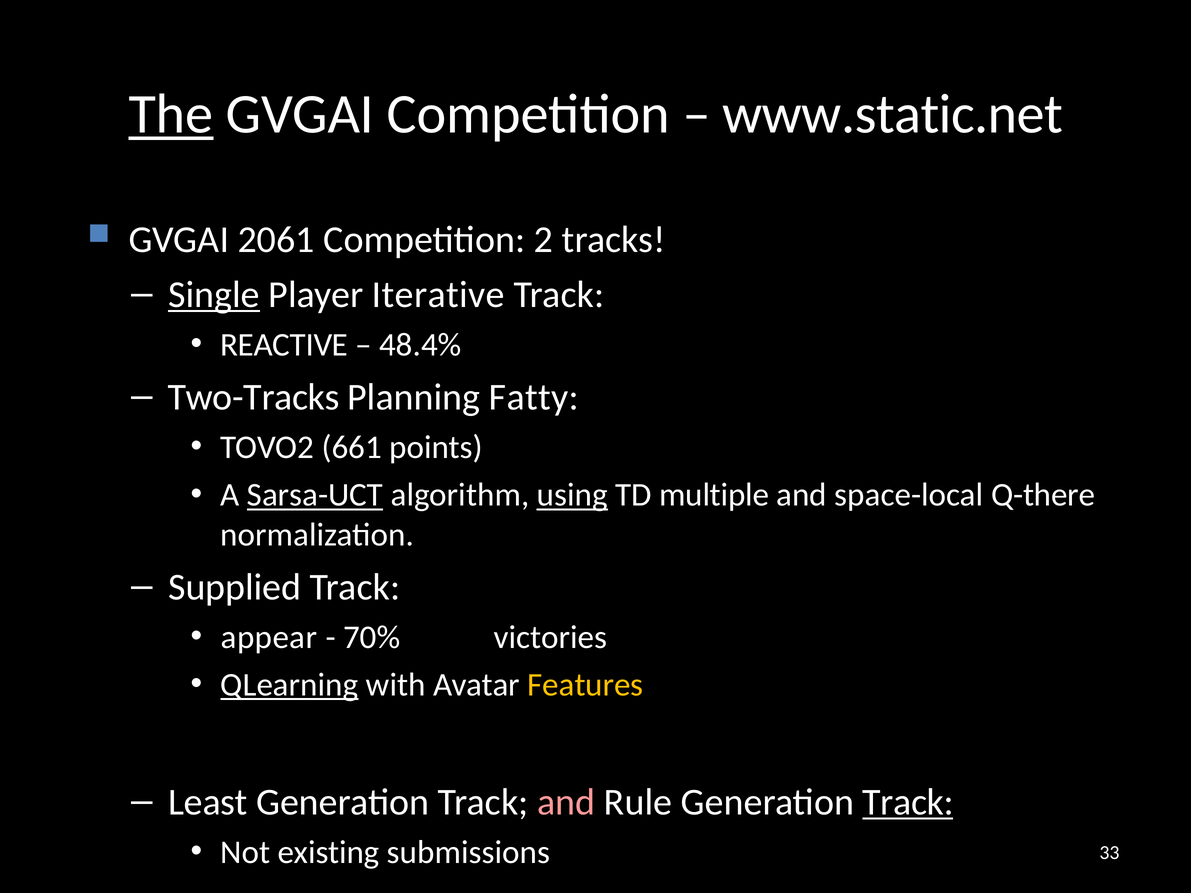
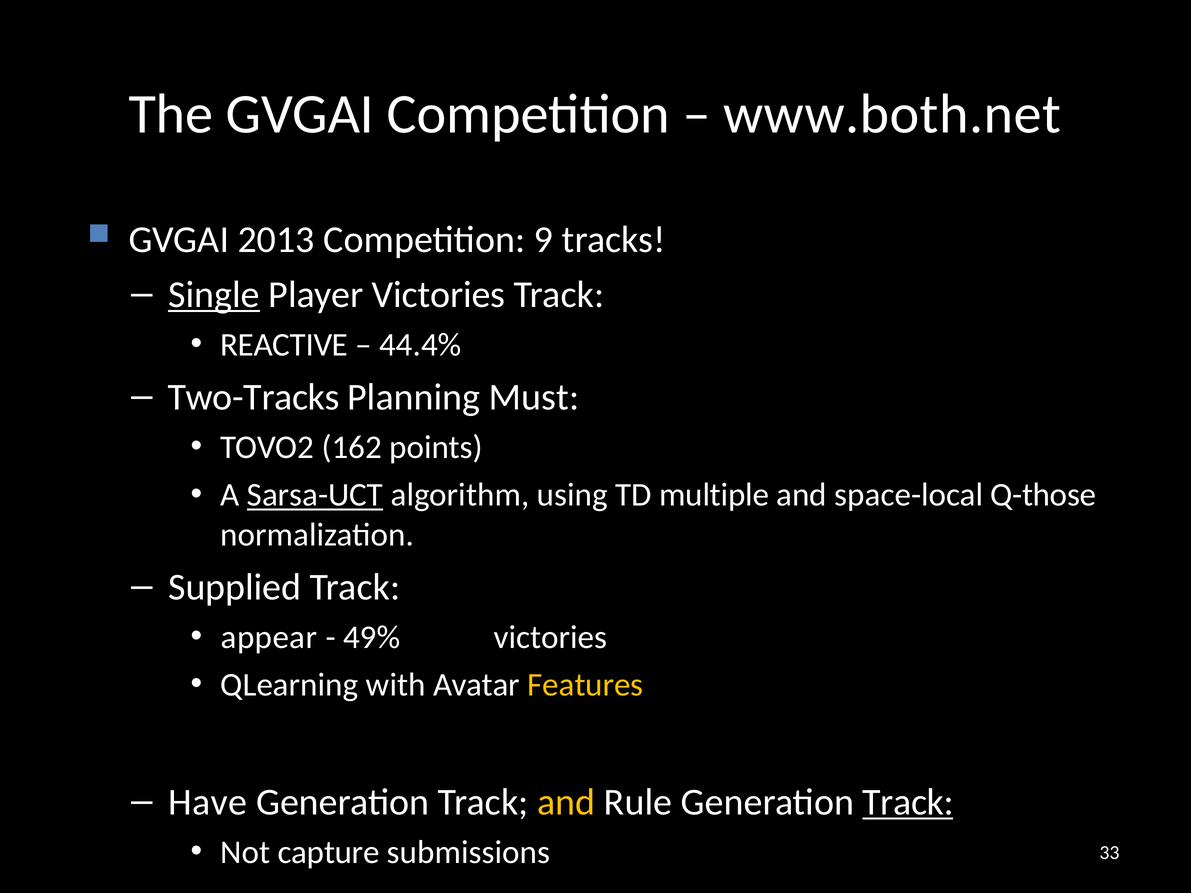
The underline: present -> none
www.static.net: www.static.net -> www.both.net
2061: 2061 -> 2013
2: 2 -> 9
Player Iterative: Iterative -> Victories
48.4%: 48.4% -> 44.4%
Fatty: Fatty -> Must
661: 661 -> 162
using underline: present -> none
Q-there: Q-there -> Q-those
70%: 70% -> 49%
QLearning underline: present -> none
Least: Least -> Have
and at (566, 802) colour: pink -> yellow
existing: existing -> capture
